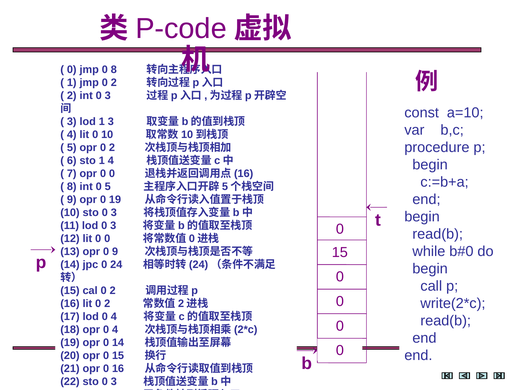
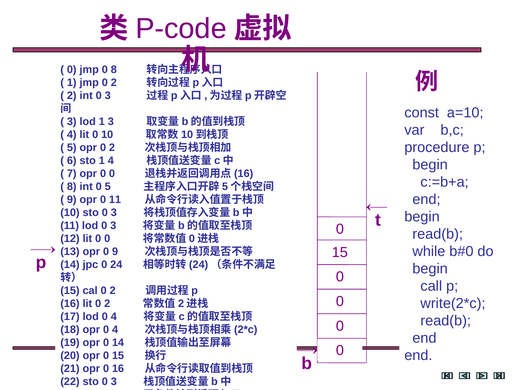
opr 0 19: 19 -> 11
